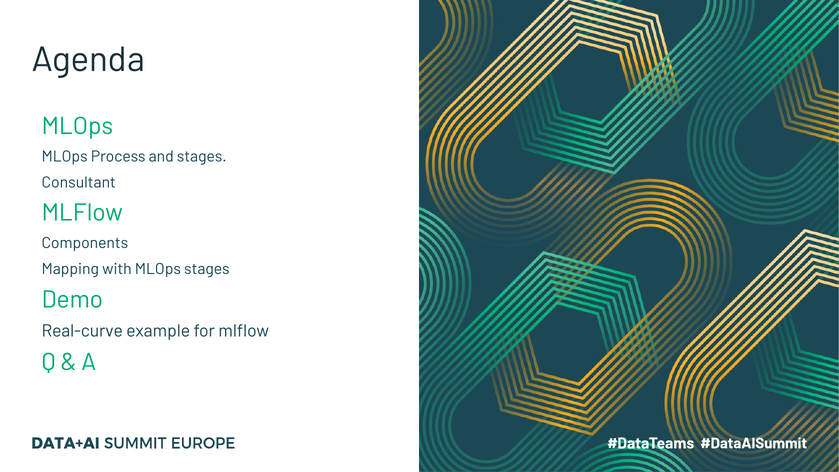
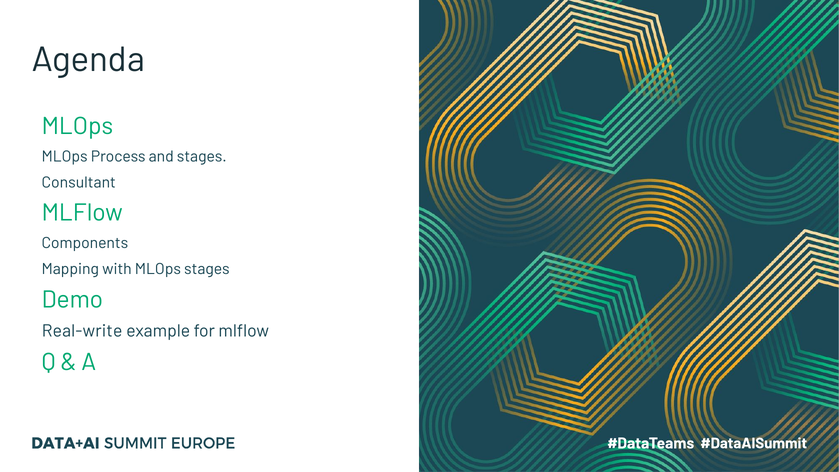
Real-curve: Real-curve -> Real-write
